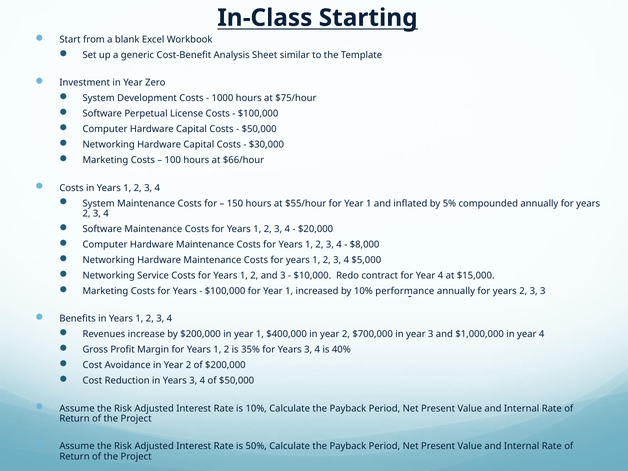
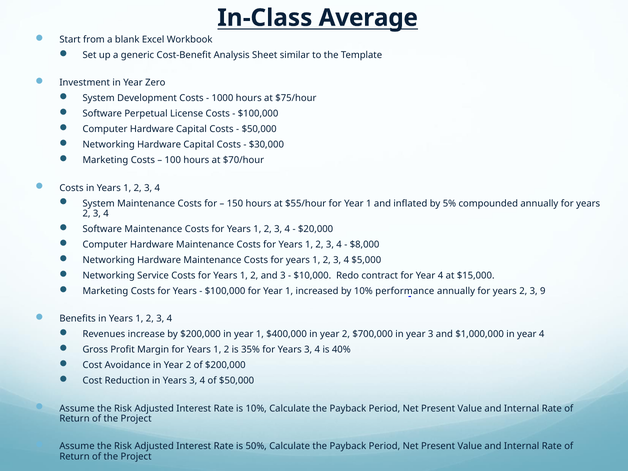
Starting: Starting -> Average
$66/hour: $66/hour -> $70/hour
3 3: 3 -> 9
